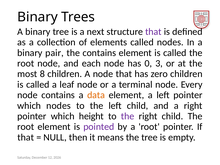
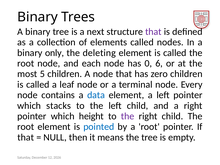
pair: pair -> only
the contains: contains -> deleting
3: 3 -> 6
8: 8 -> 5
data colour: orange -> blue
which nodes: nodes -> stacks
pointed colour: purple -> blue
